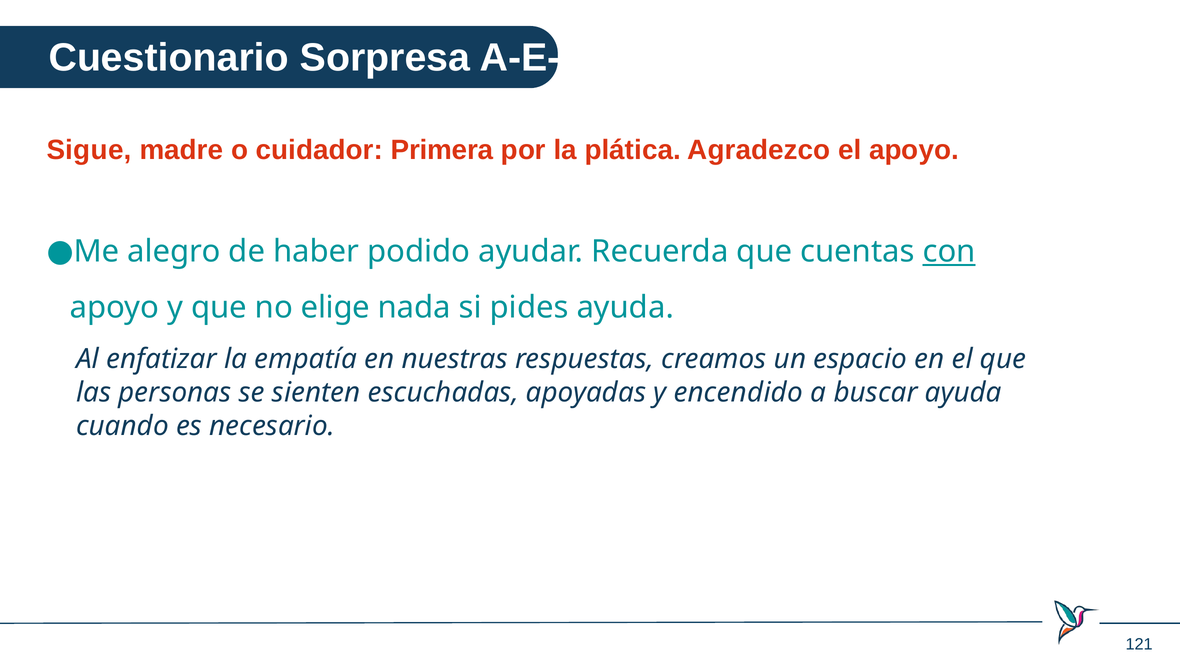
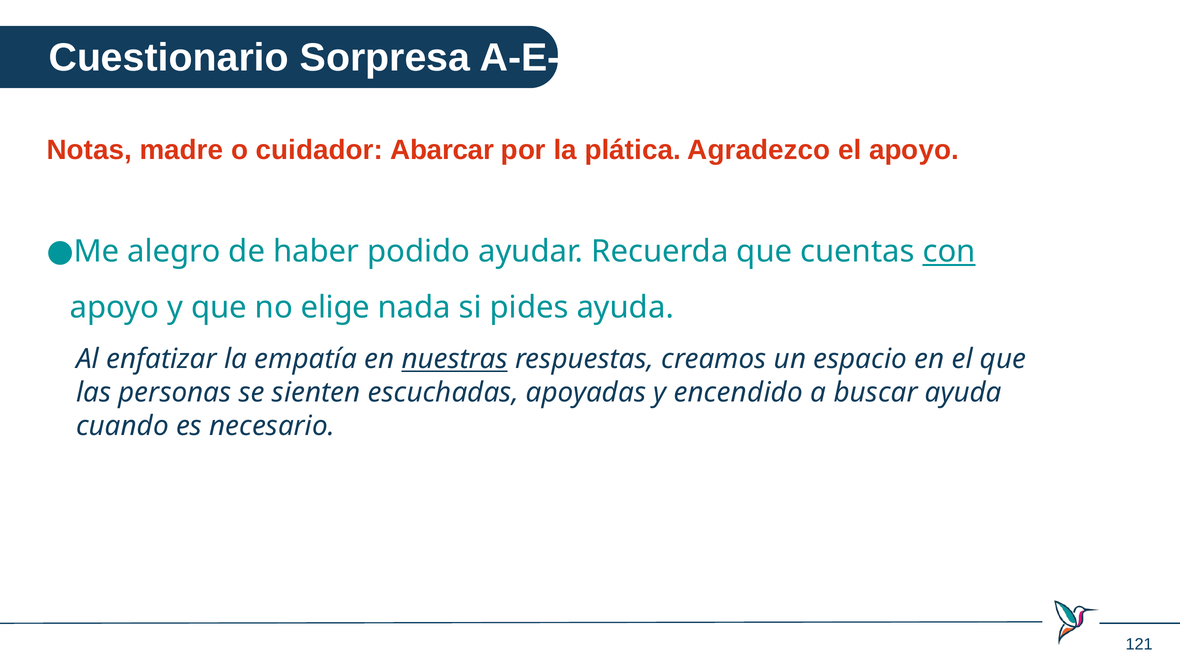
Sigue: Sigue -> Notas
Primera: Primera -> Abarcar
nuestras underline: none -> present
